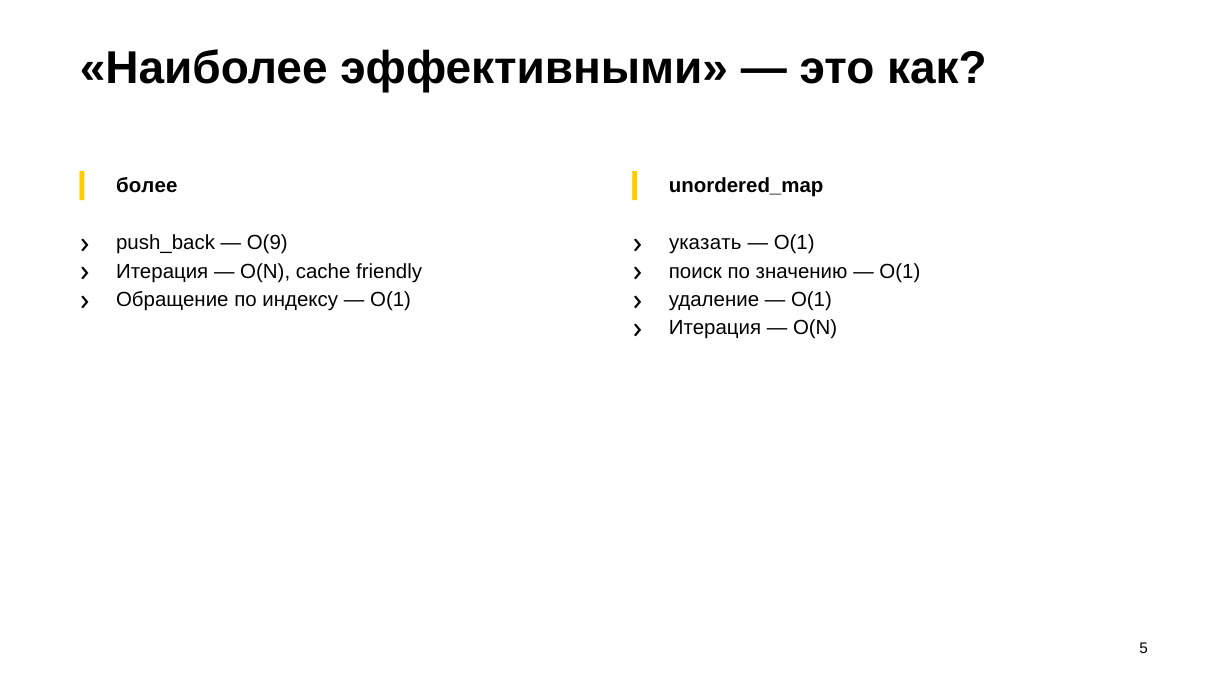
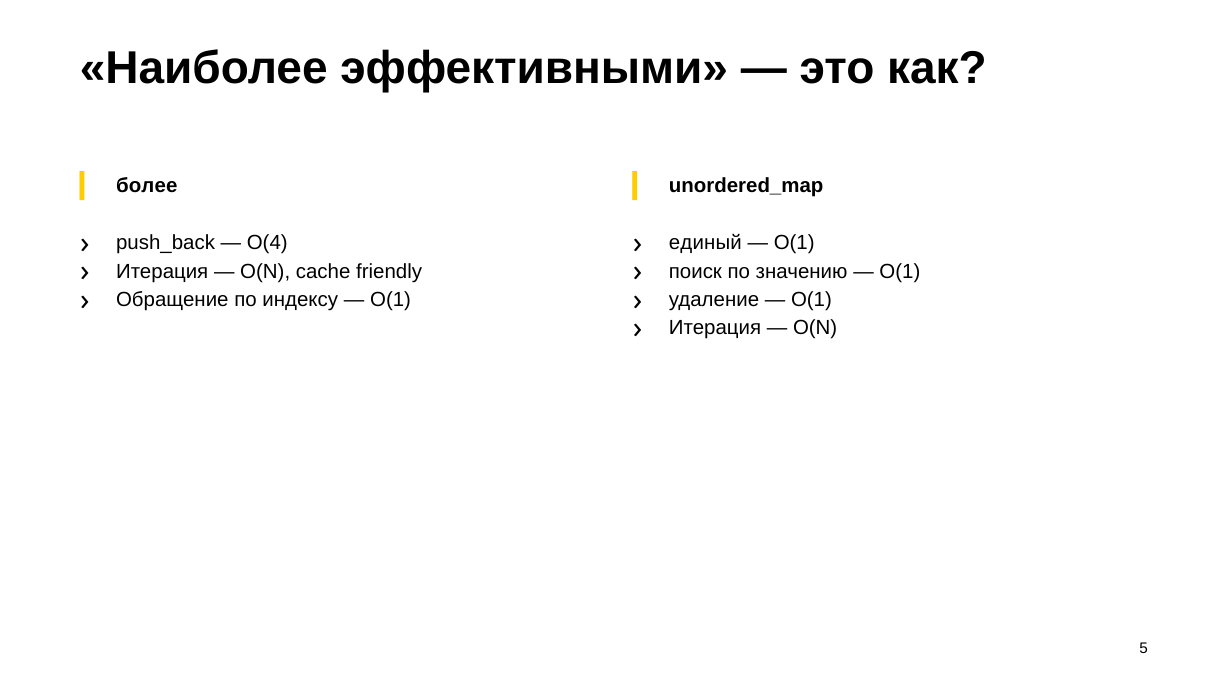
O(9: O(9 -> O(4
указать: указать -> единый
